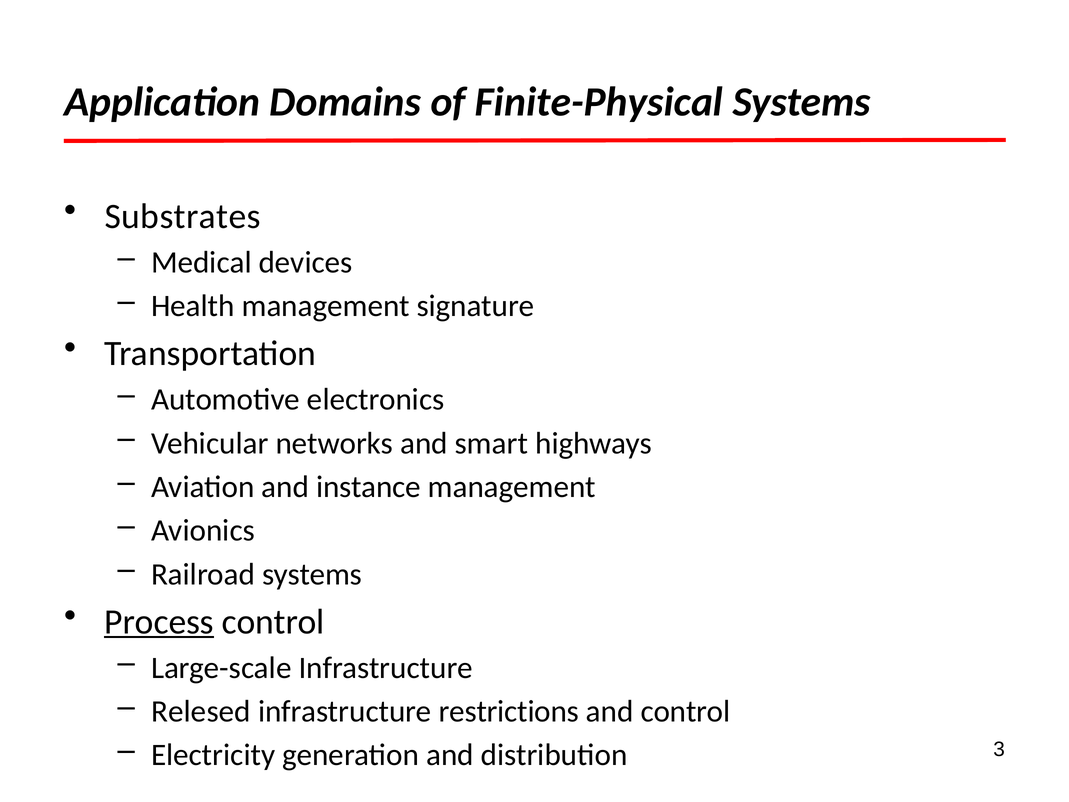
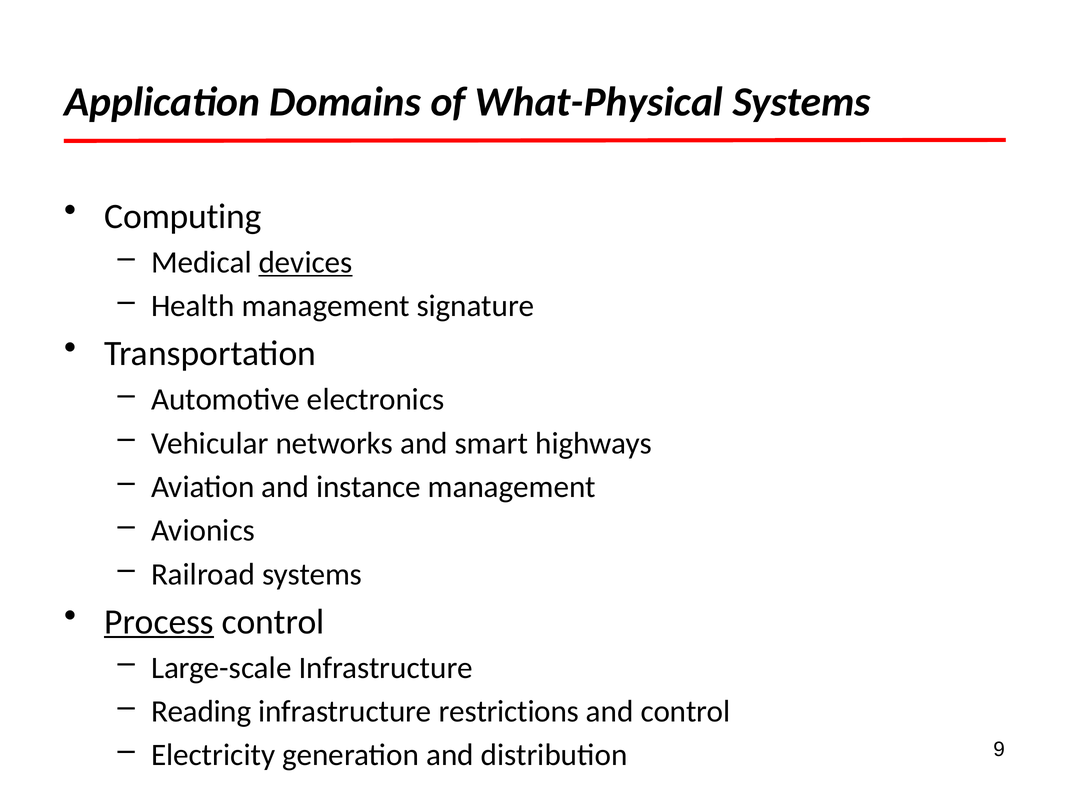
Finite-Physical: Finite-Physical -> What-Physical
Substrates: Substrates -> Computing
devices underline: none -> present
Relesed: Relesed -> Reading
3: 3 -> 9
